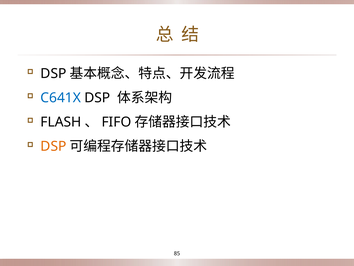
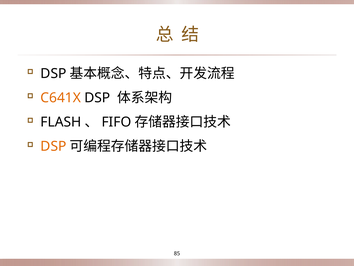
C641X colour: blue -> orange
